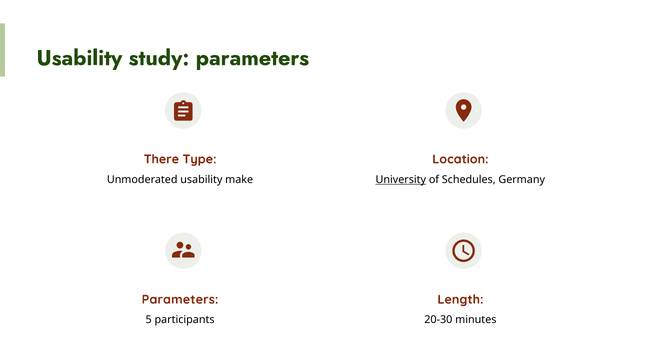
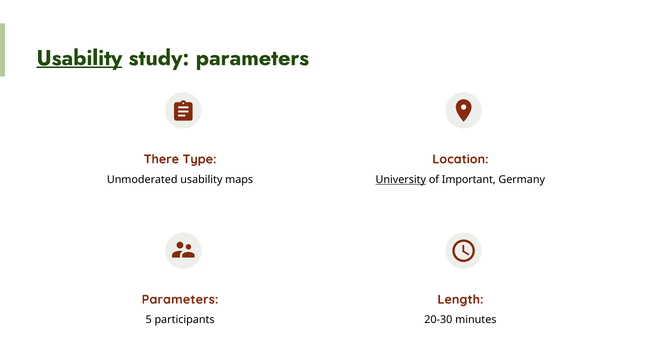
Usability at (79, 58) underline: none -> present
make: make -> maps
Schedules: Schedules -> Important
